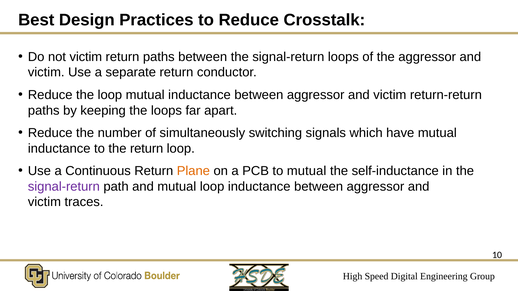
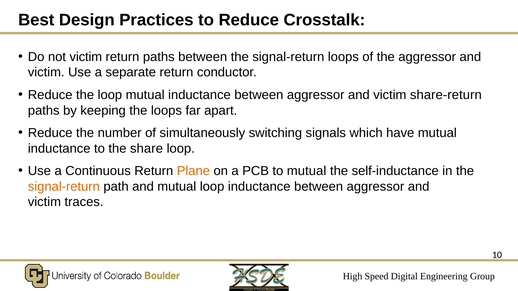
return-return: return-return -> share-return
the return: return -> share
signal-return at (64, 187) colour: purple -> orange
